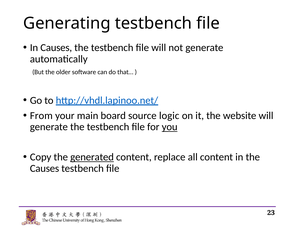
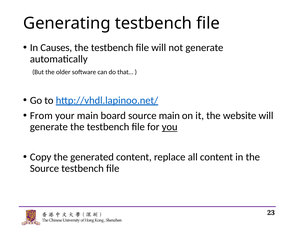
source logic: logic -> main
generated underline: present -> none
Causes at (45, 169): Causes -> Source
